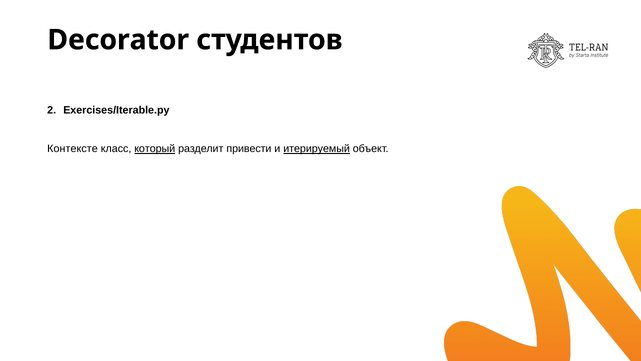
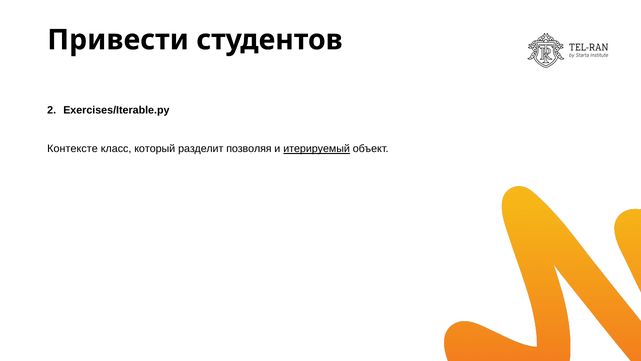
Decorator: Decorator -> Привести
который underline: present -> none
привести: привести -> позволяя
